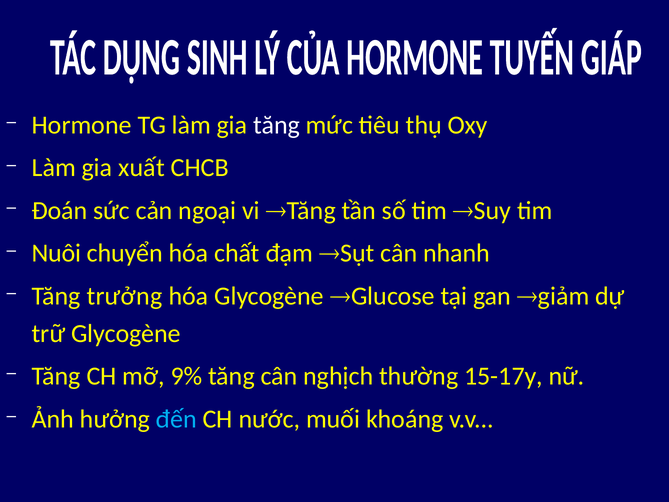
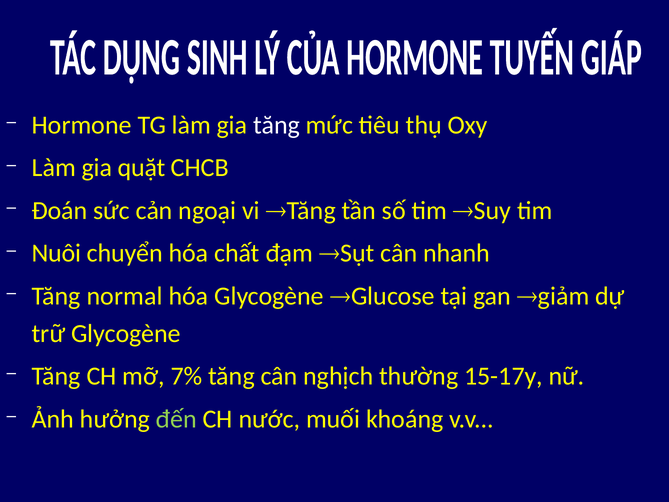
xuất: xuất -> quặt
trưởng: trưởng -> normal
9%: 9% -> 7%
đến colour: light blue -> light green
